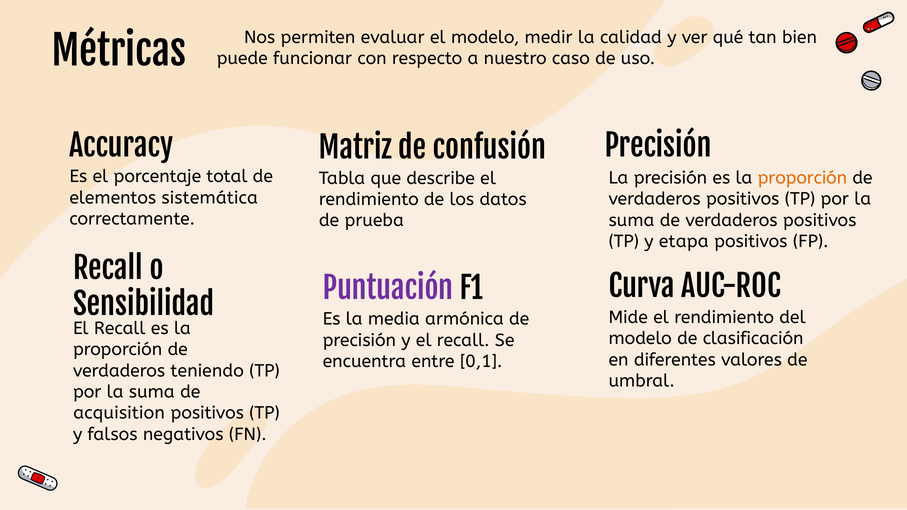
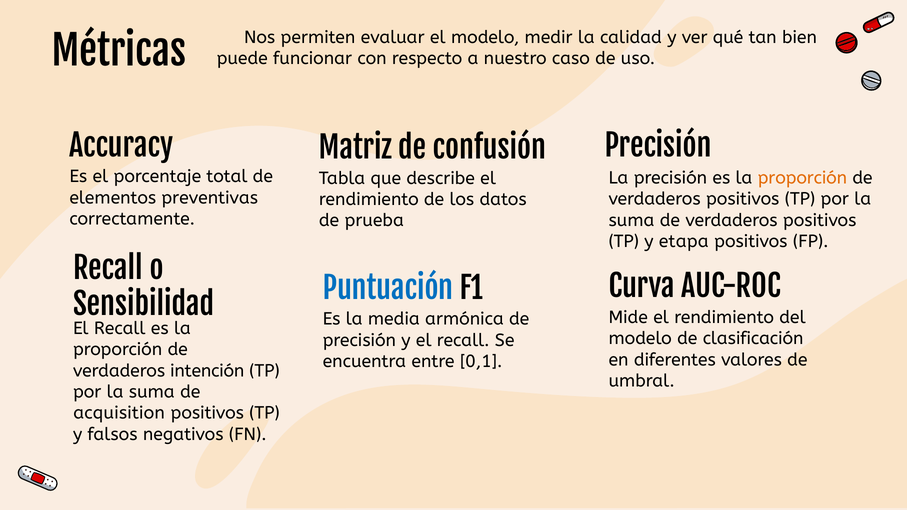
sistemática: sistemática -> preventivas
Puntuación colour: purple -> blue
teniendo: teniendo -> intención
